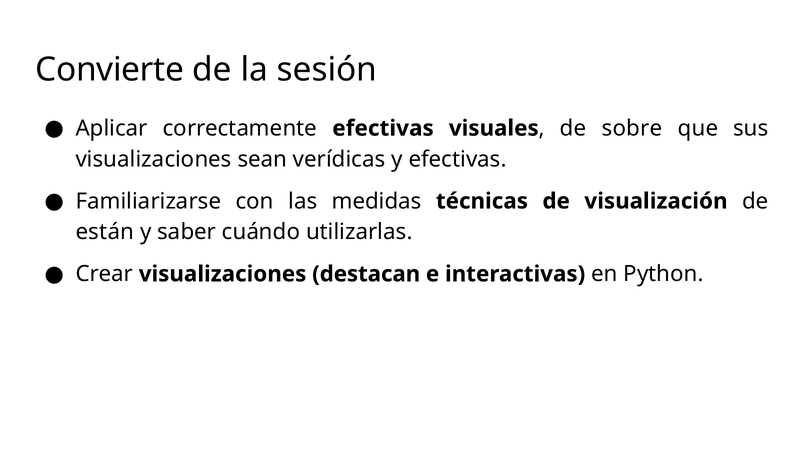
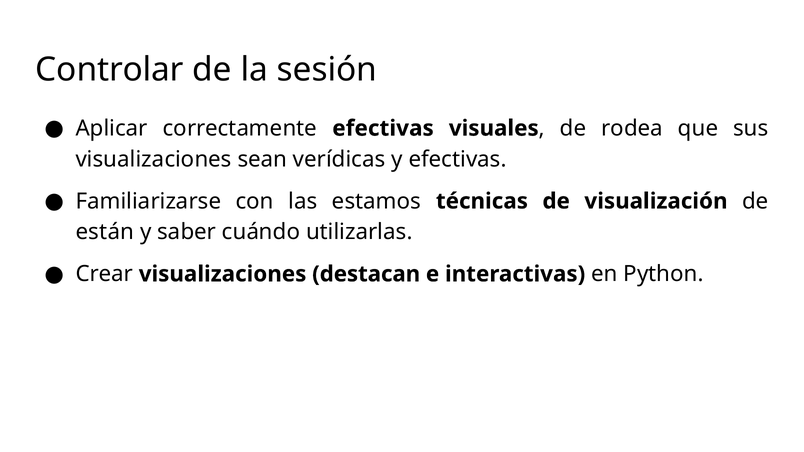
Convierte: Convierte -> Controlar
sobre: sobre -> rodea
medidas: medidas -> estamos
